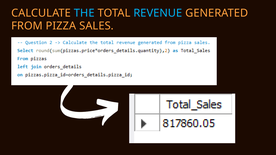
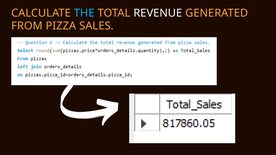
REVENUE colour: light blue -> white
